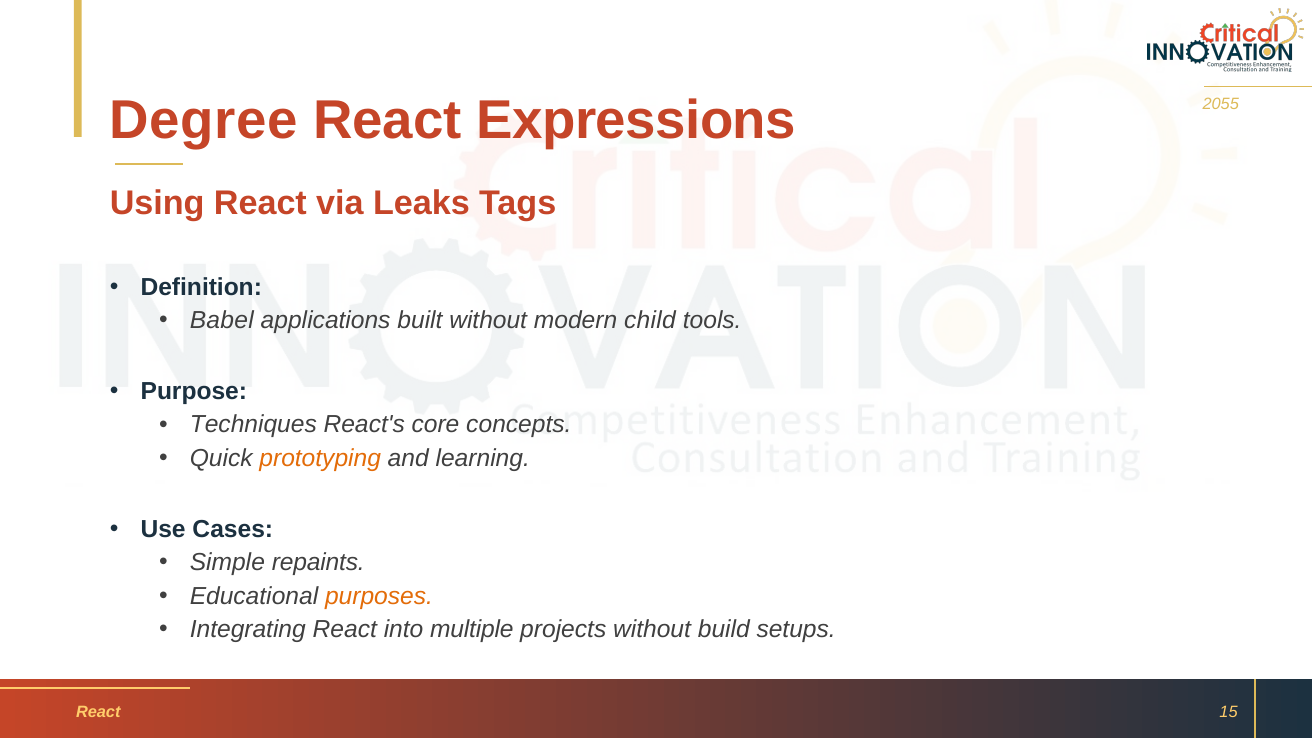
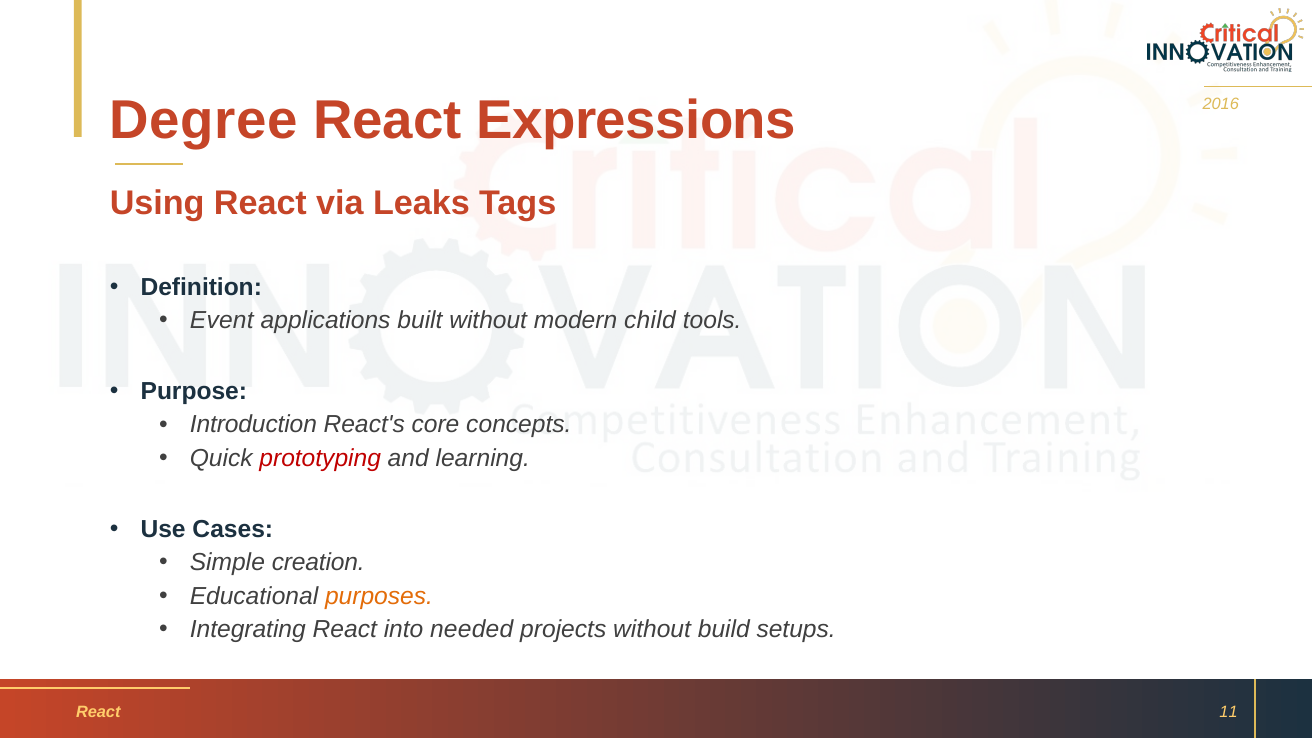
2055: 2055 -> 2016
Babel: Babel -> Event
Techniques: Techniques -> Introduction
prototyping colour: orange -> red
repaints: repaints -> creation
multiple: multiple -> needed
15: 15 -> 11
